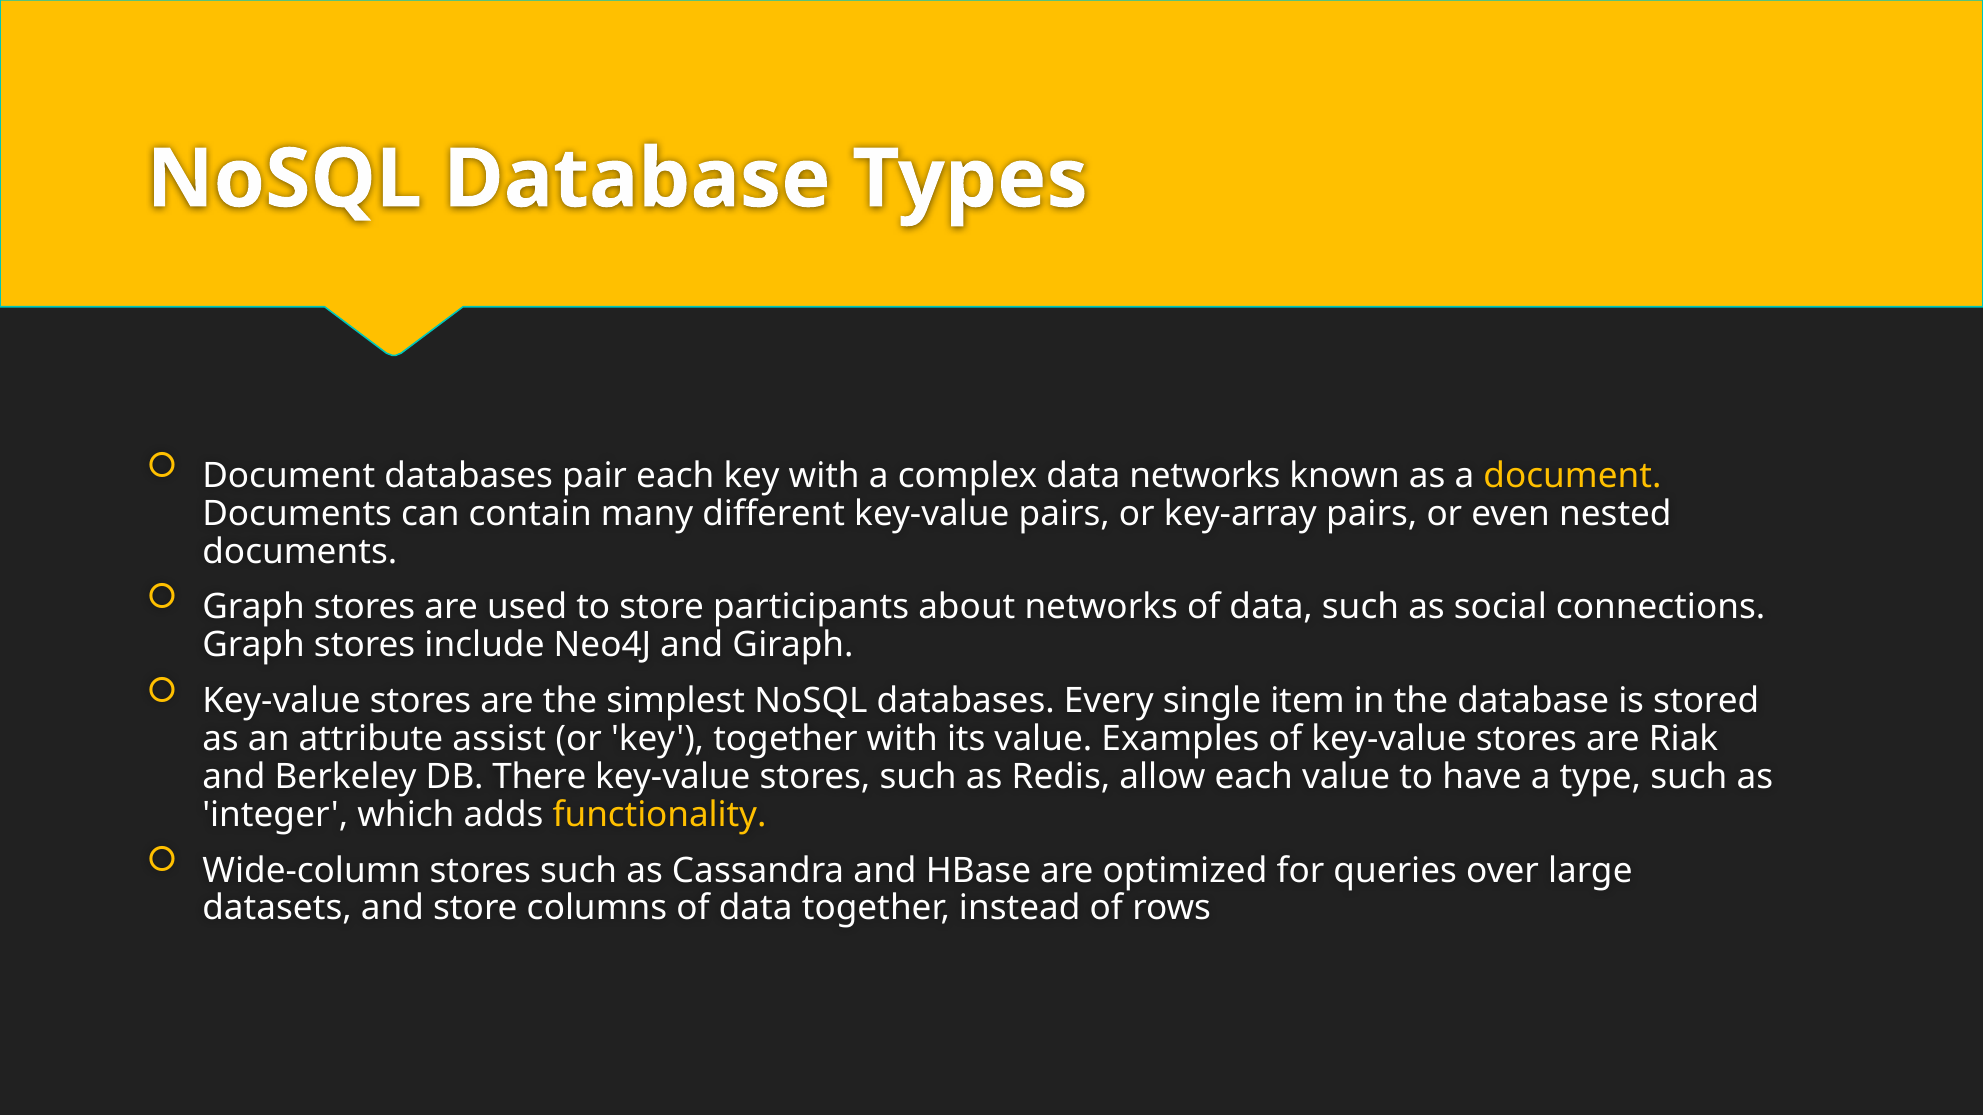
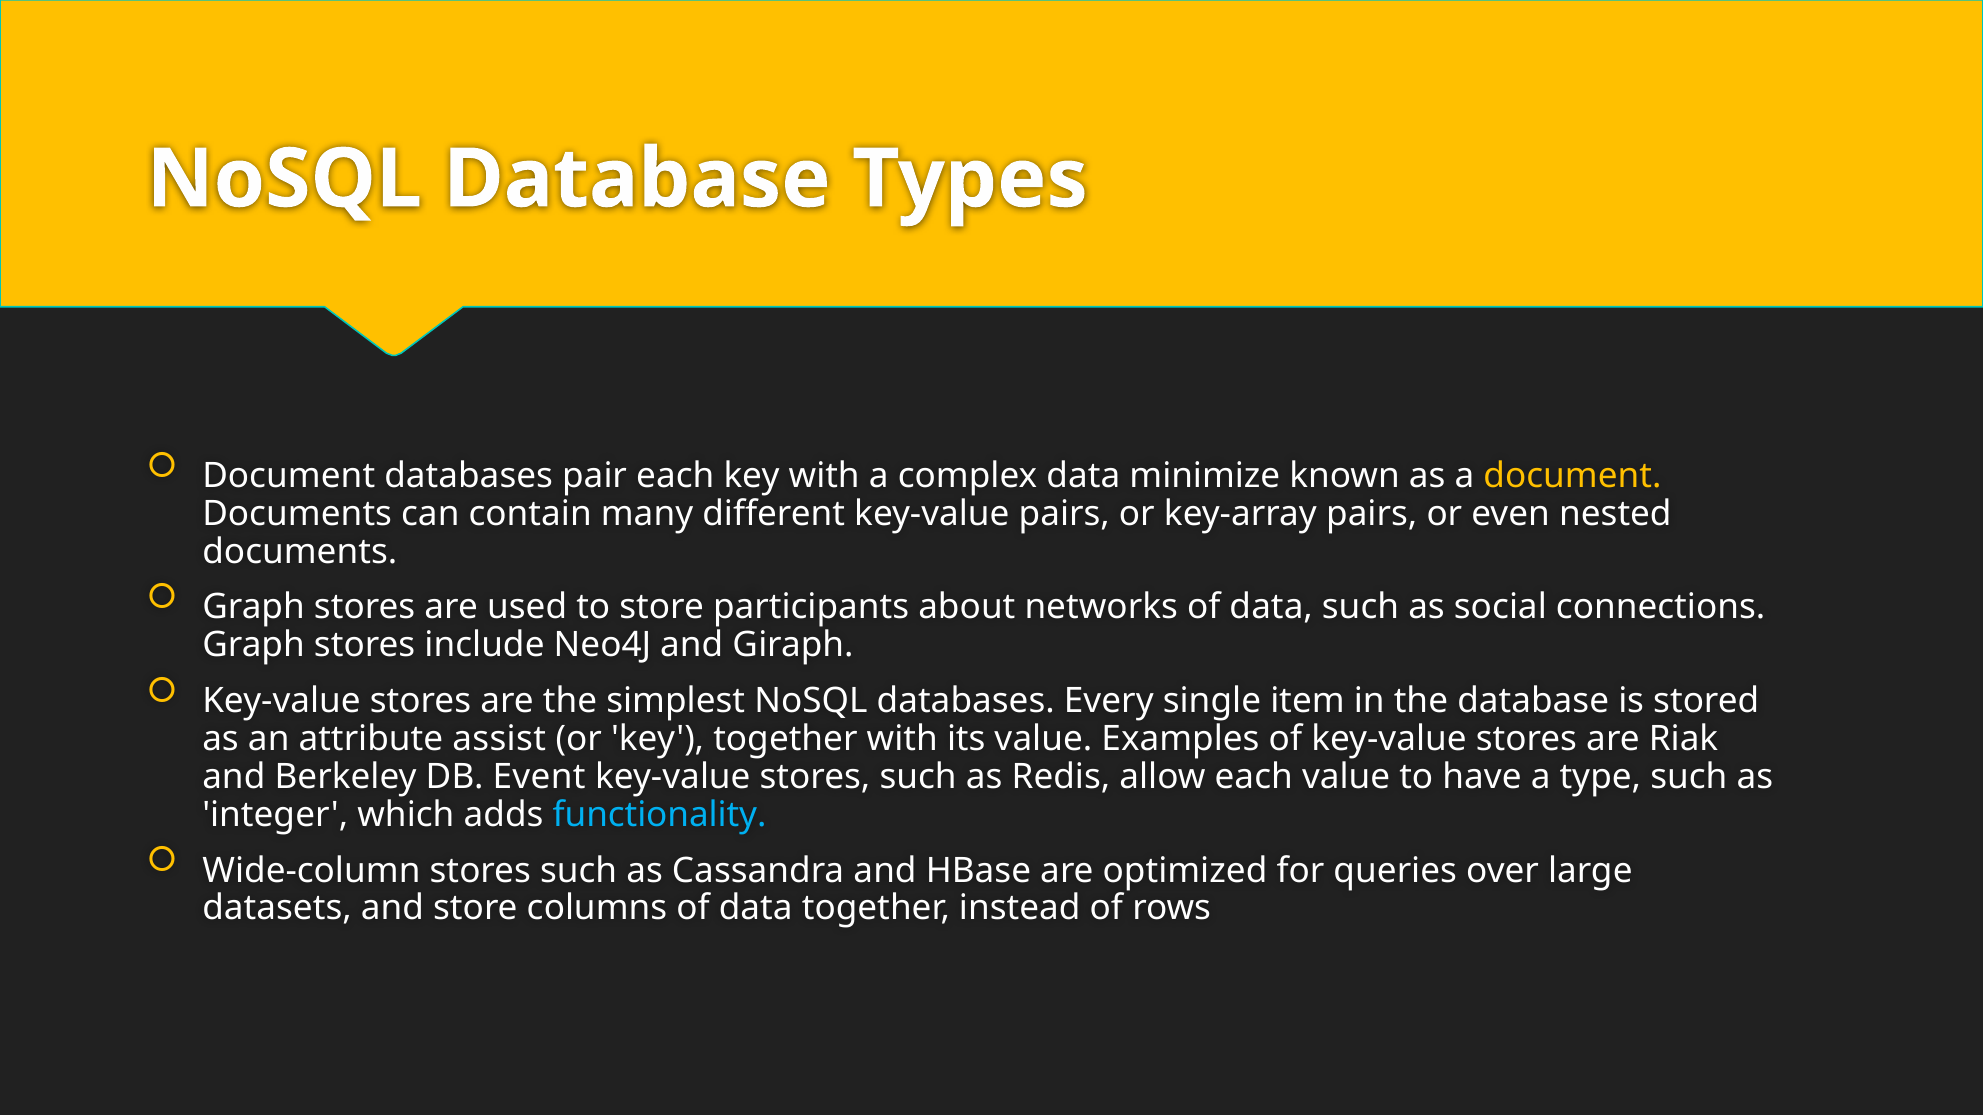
data networks: networks -> minimize
There: There -> Event
functionality colour: yellow -> light blue
